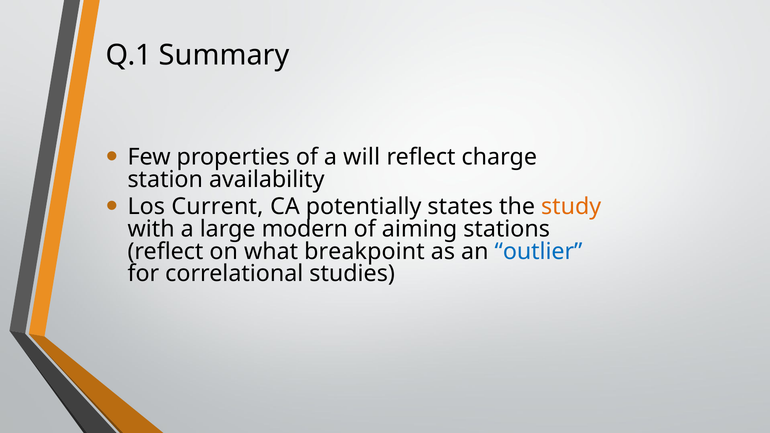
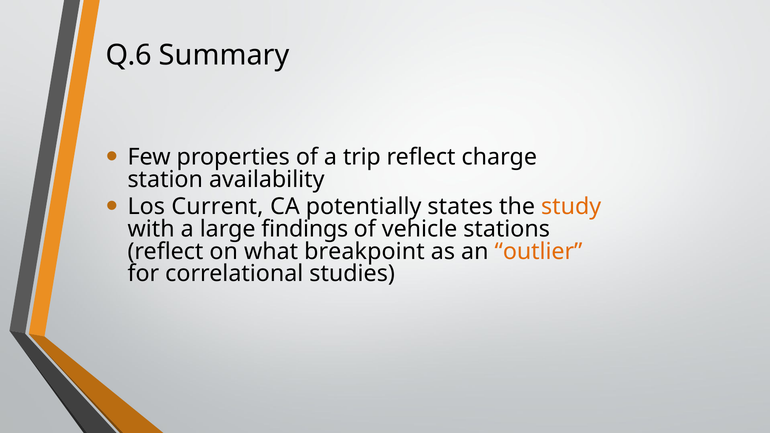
Q.1: Q.1 -> Q.6
will: will -> trip
modern: modern -> findings
aiming: aiming -> vehicle
outlier colour: blue -> orange
